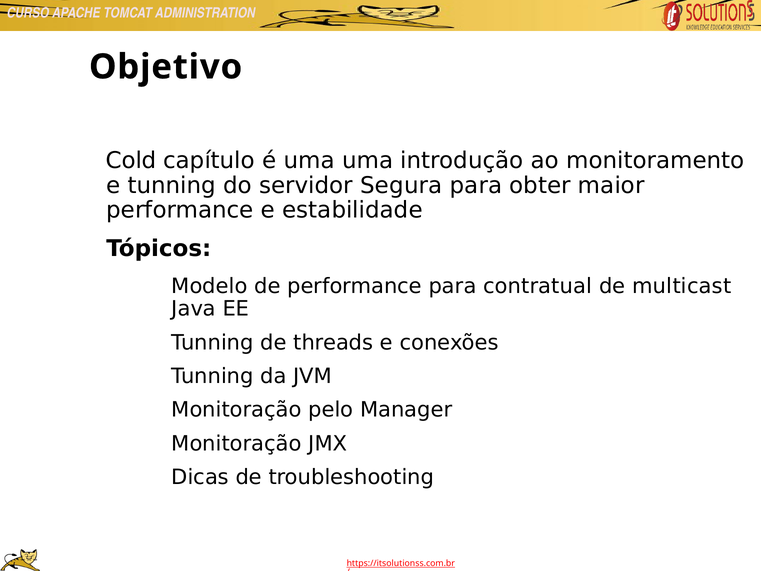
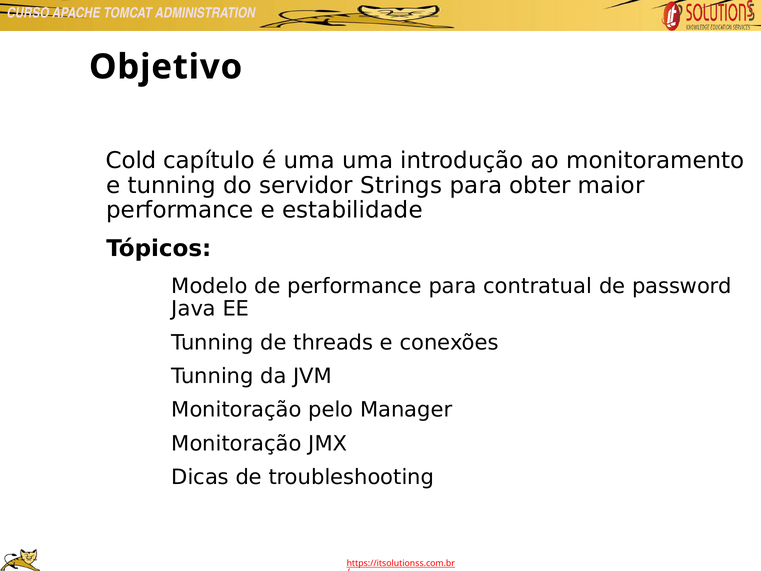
Segura: Segura -> Strings
multicast: multicast -> password
